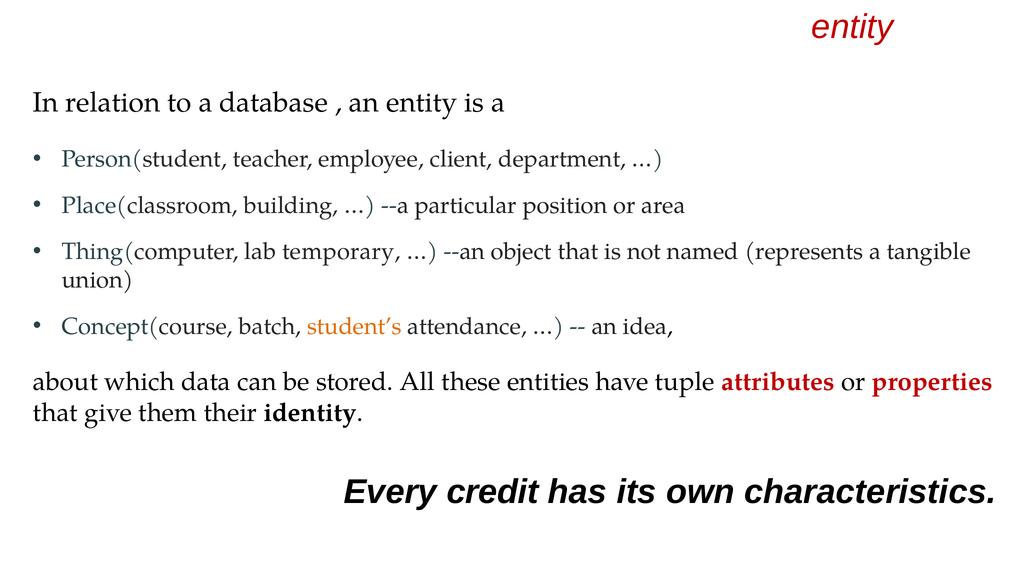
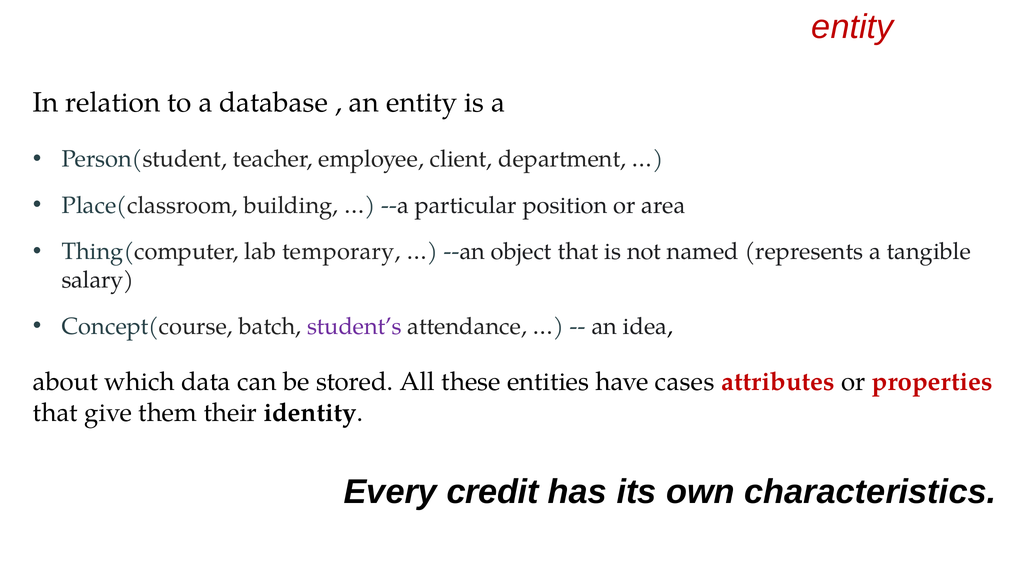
union: union -> salary
student’s colour: orange -> purple
tuple: tuple -> cases
